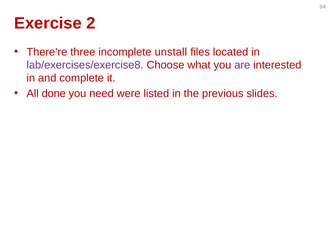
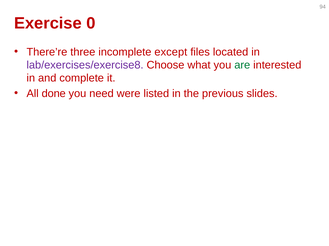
2: 2 -> 0
unstall: unstall -> except
are colour: purple -> green
